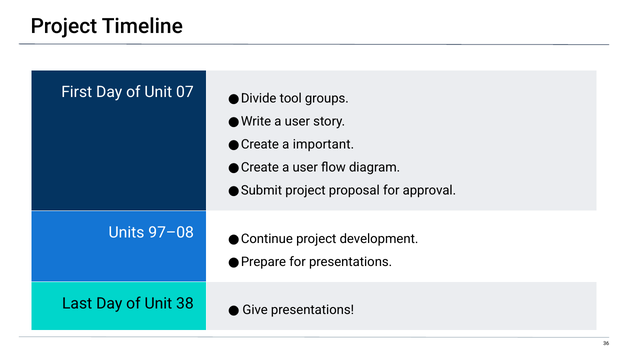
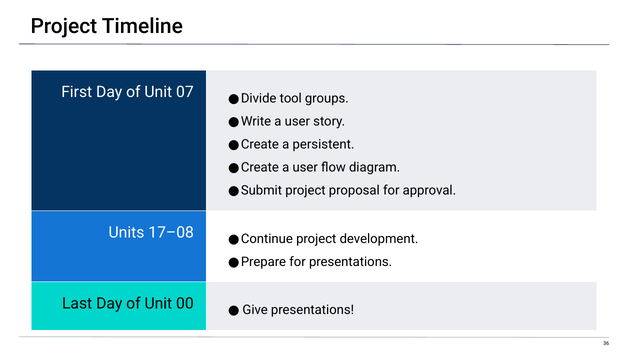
important: important -> persistent
97–08: 97–08 -> 17–08
38: 38 -> 00
